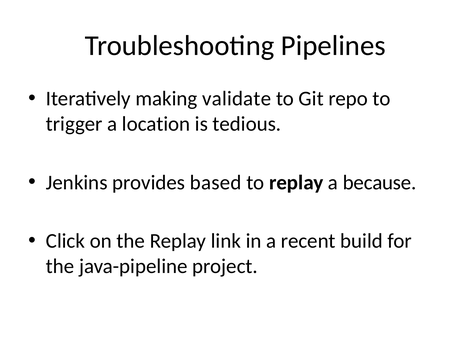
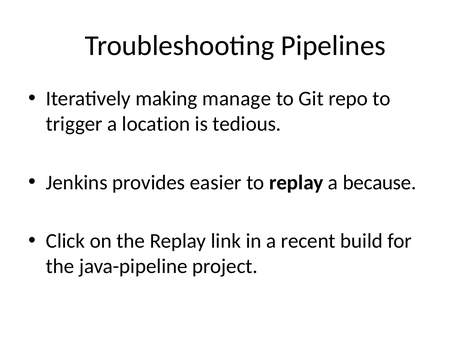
validate: validate -> manage
based: based -> easier
